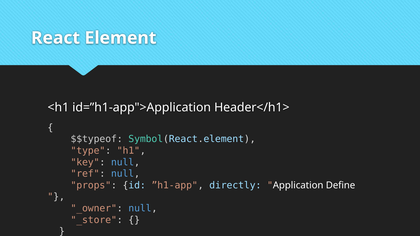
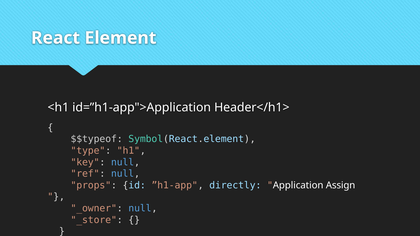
Define: Define -> Assign
